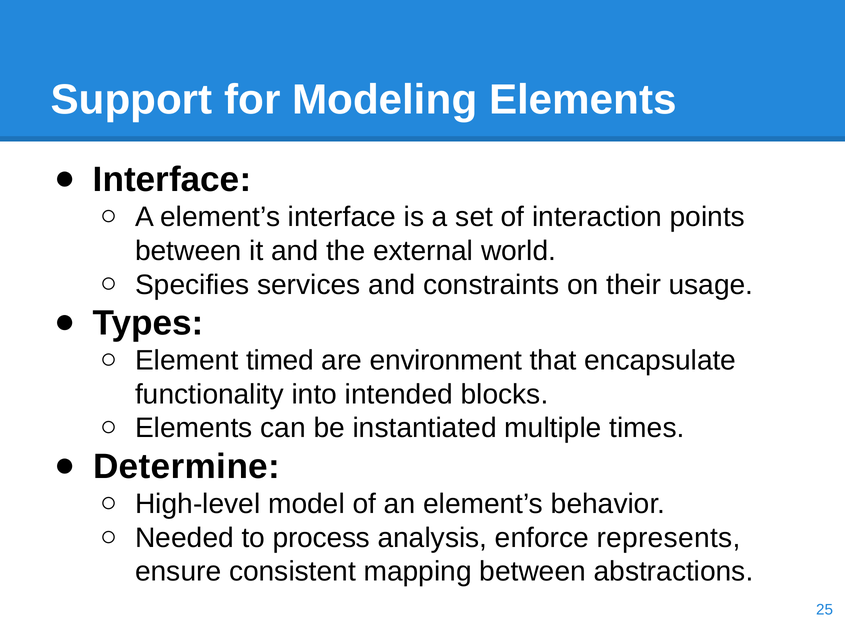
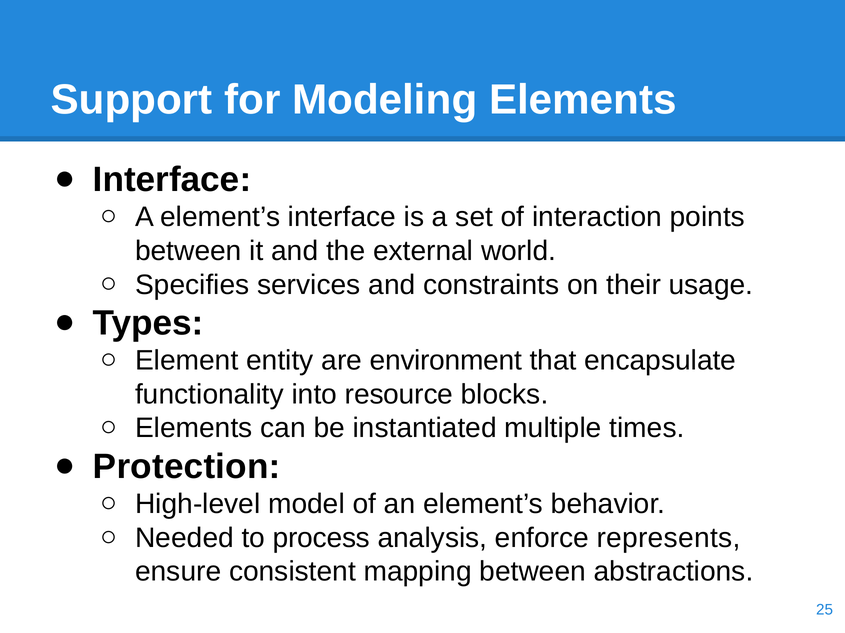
timed: timed -> entity
intended: intended -> resource
Determine: Determine -> Protection
